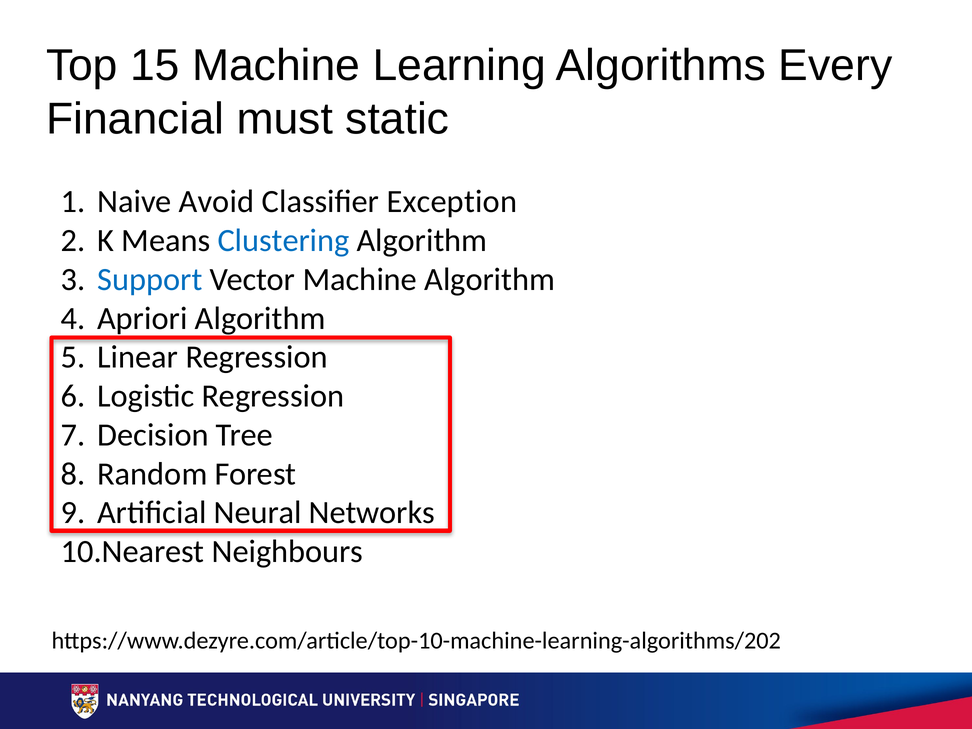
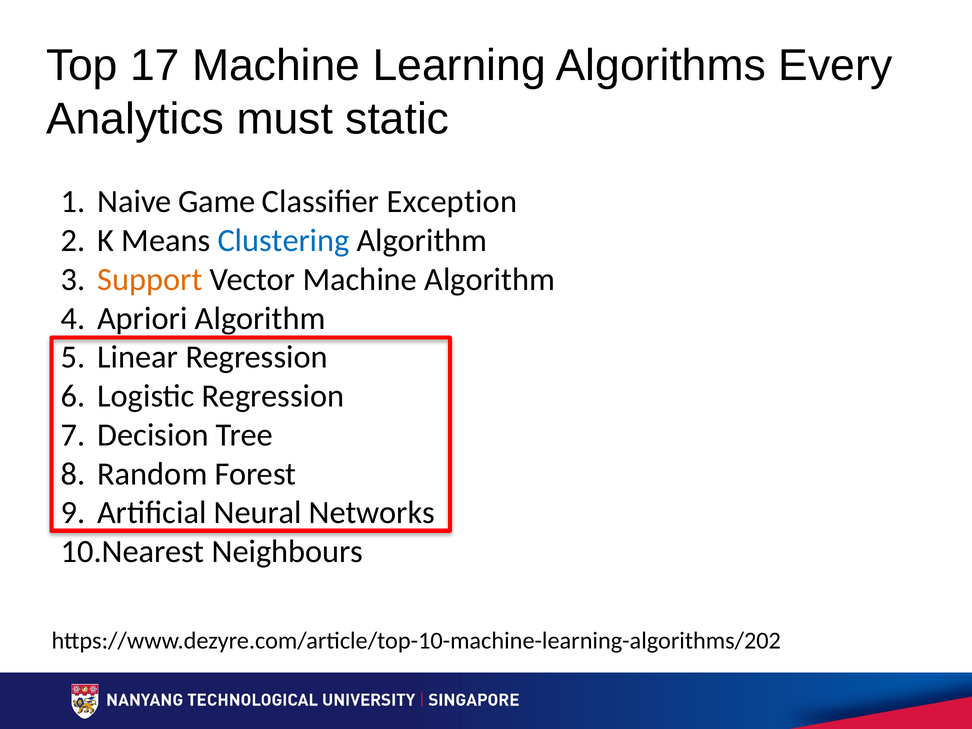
15: 15 -> 17
Financial: Financial -> Analytics
Avoid: Avoid -> Game
Support colour: blue -> orange
